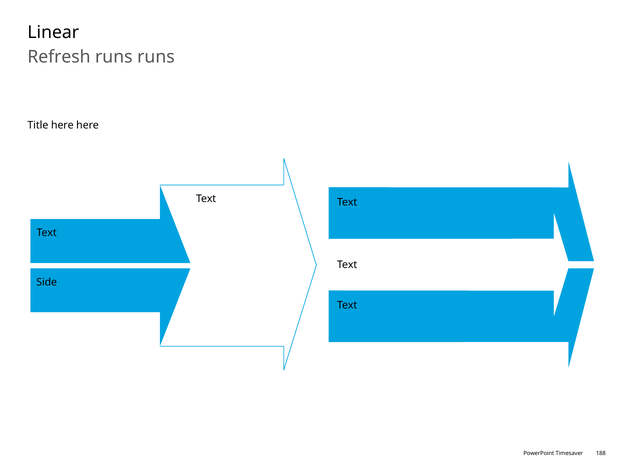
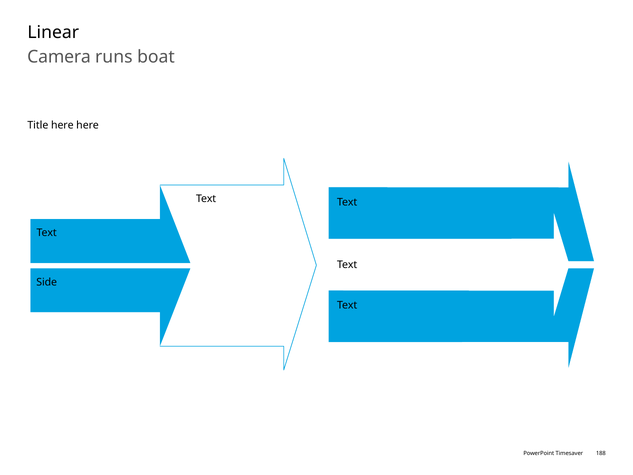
Refresh: Refresh -> Camera
runs runs: runs -> boat
